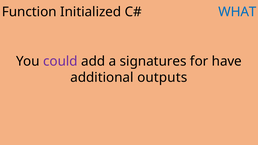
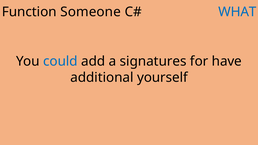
Initialized: Initialized -> Someone
could colour: purple -> blue
outputs: outputs -> yourself
